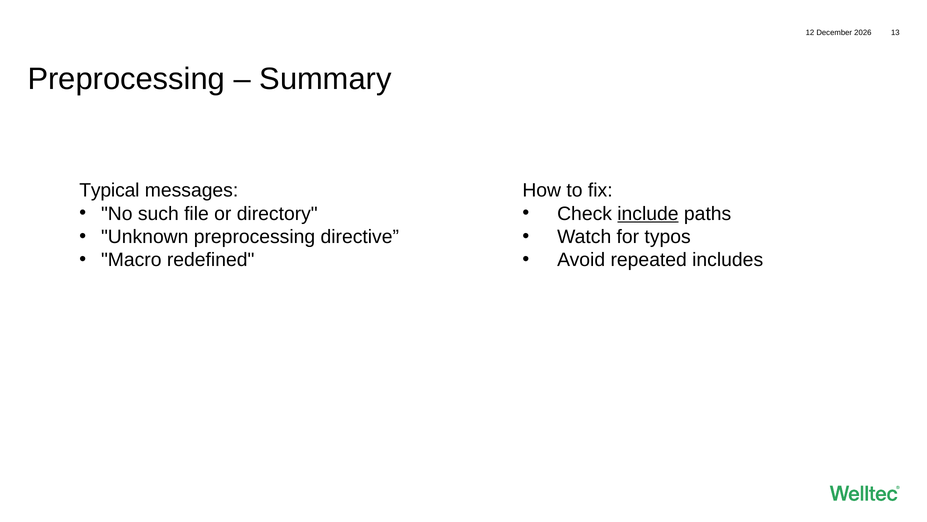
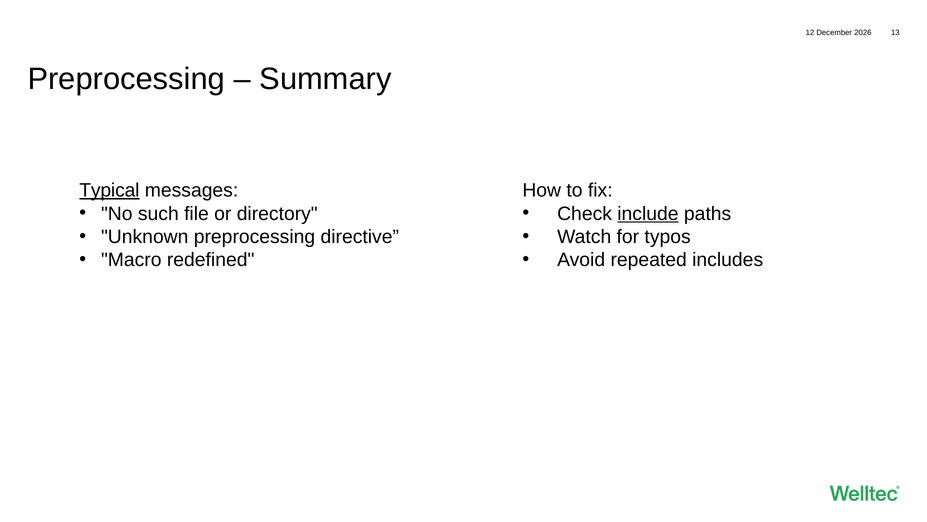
Typical underline: none -> present
